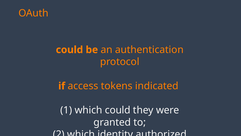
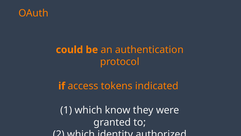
which could: could -> know
